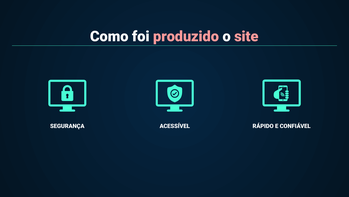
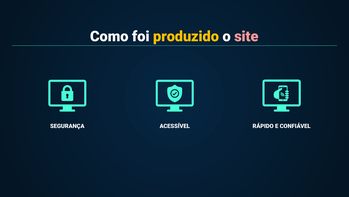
produzido colour: pink -> yellow
